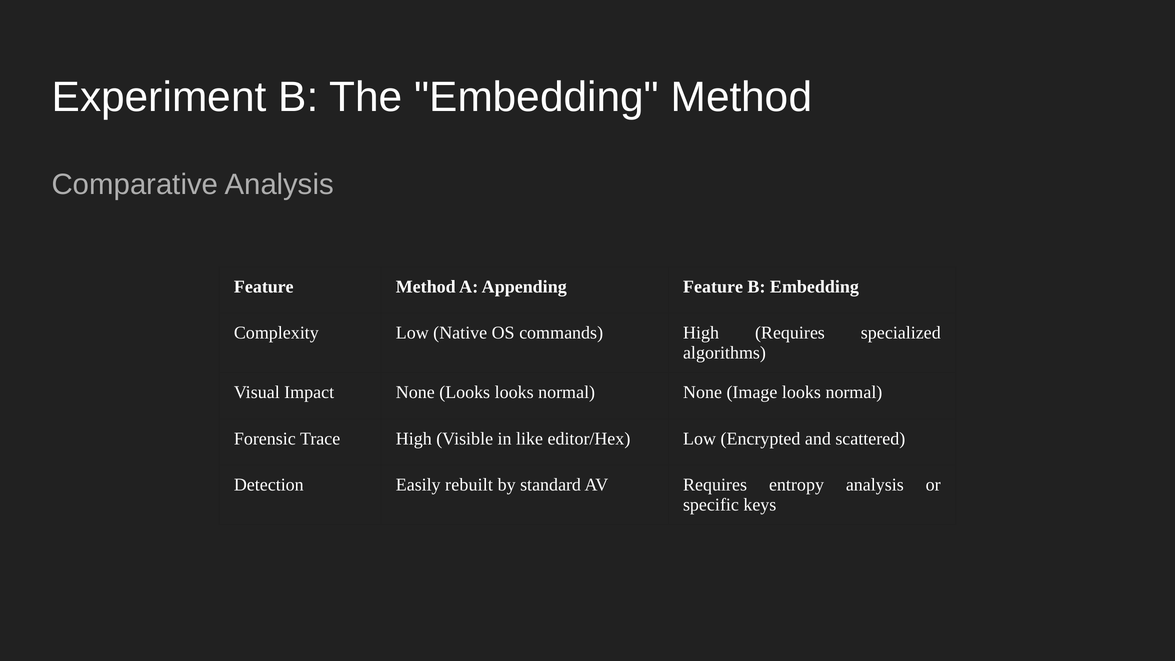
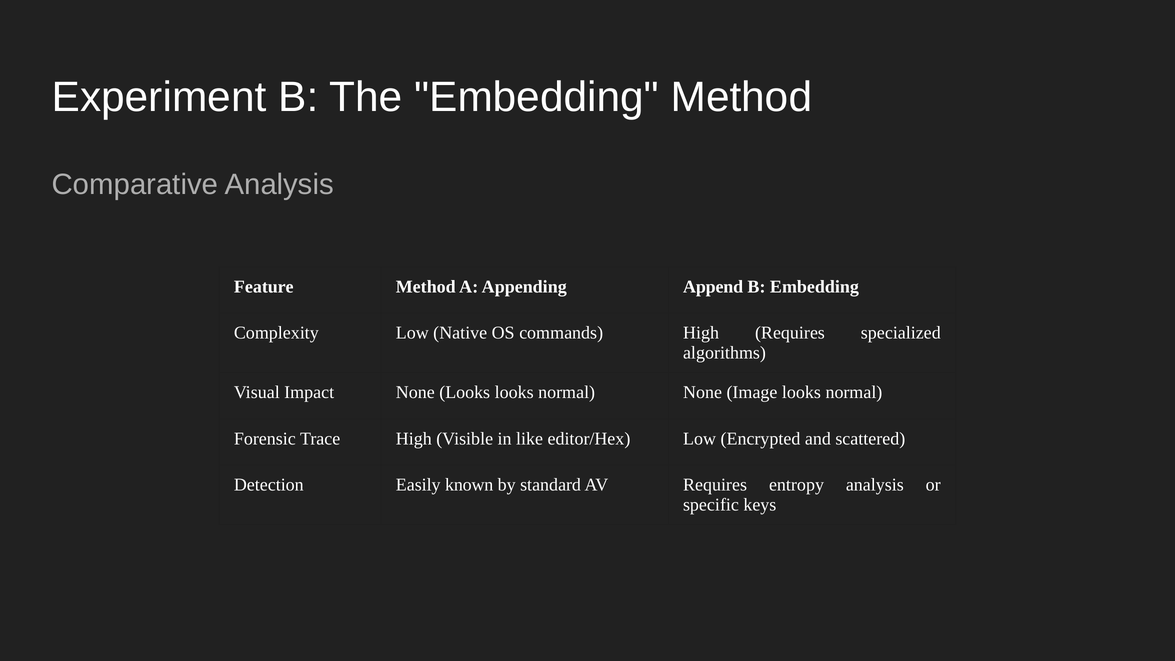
Appending Feature: Feature -> Append
rebuilt: rebuilt -> known
